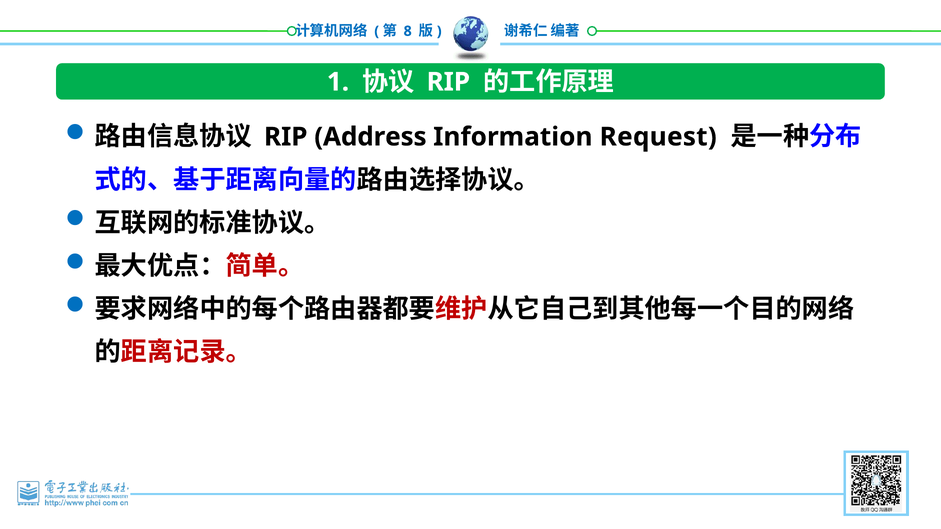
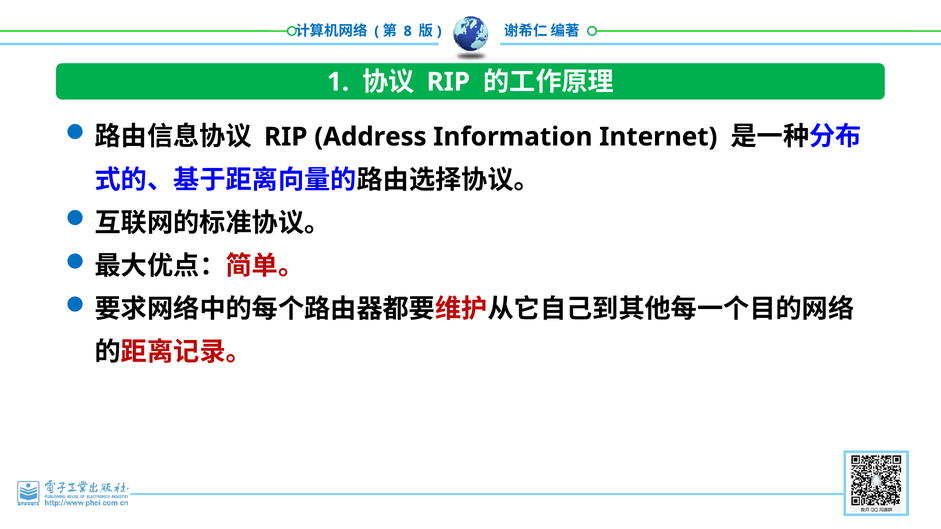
Request: Request -> Internet
